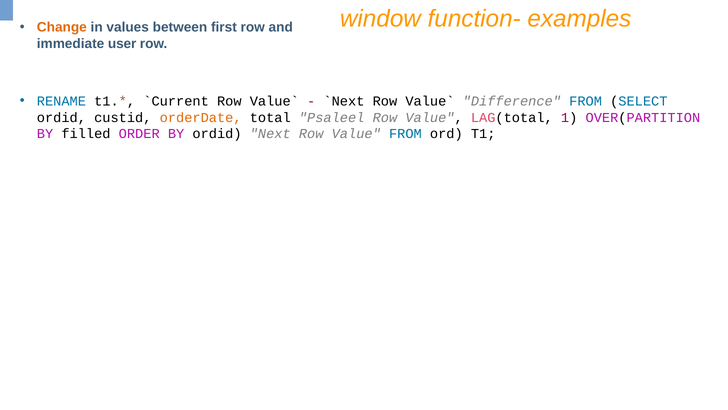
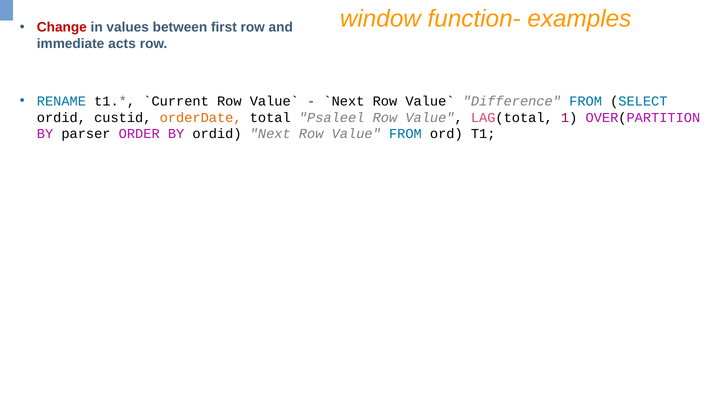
Change colour: orange -> red
user: user -> acts
filled: filled -> parser
